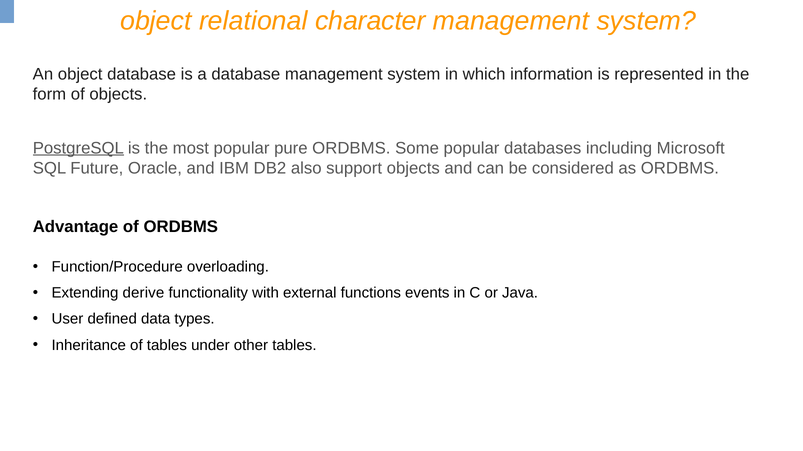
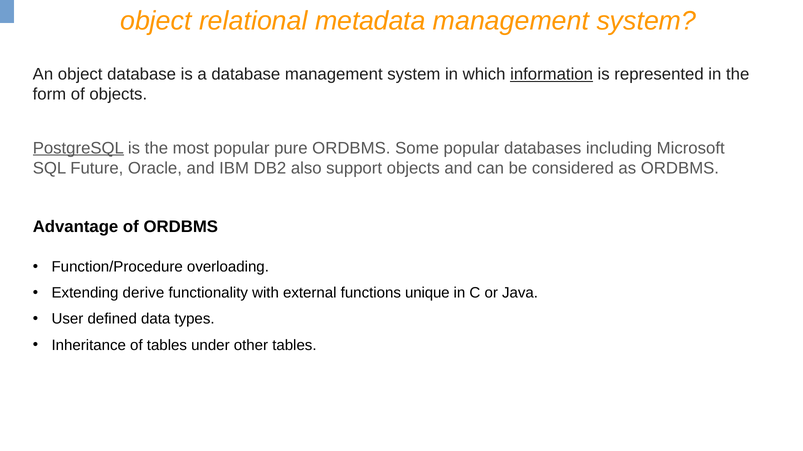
character: character -> metadata
information underline: none -> present
events: events -> unique
